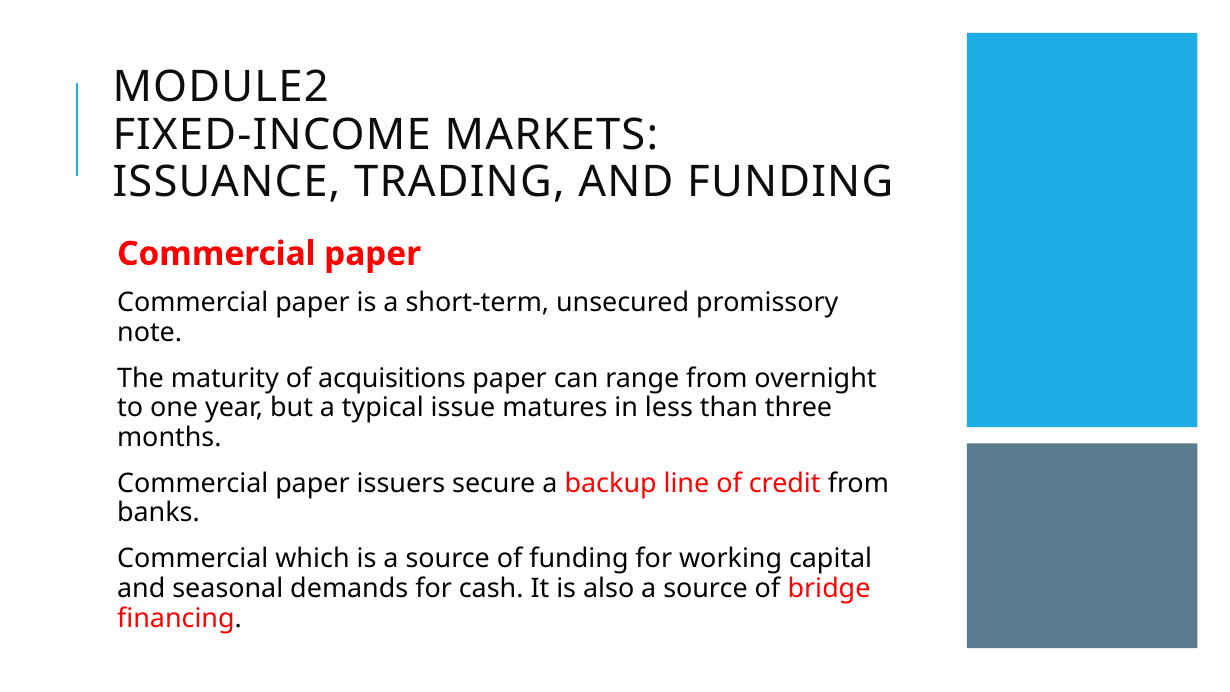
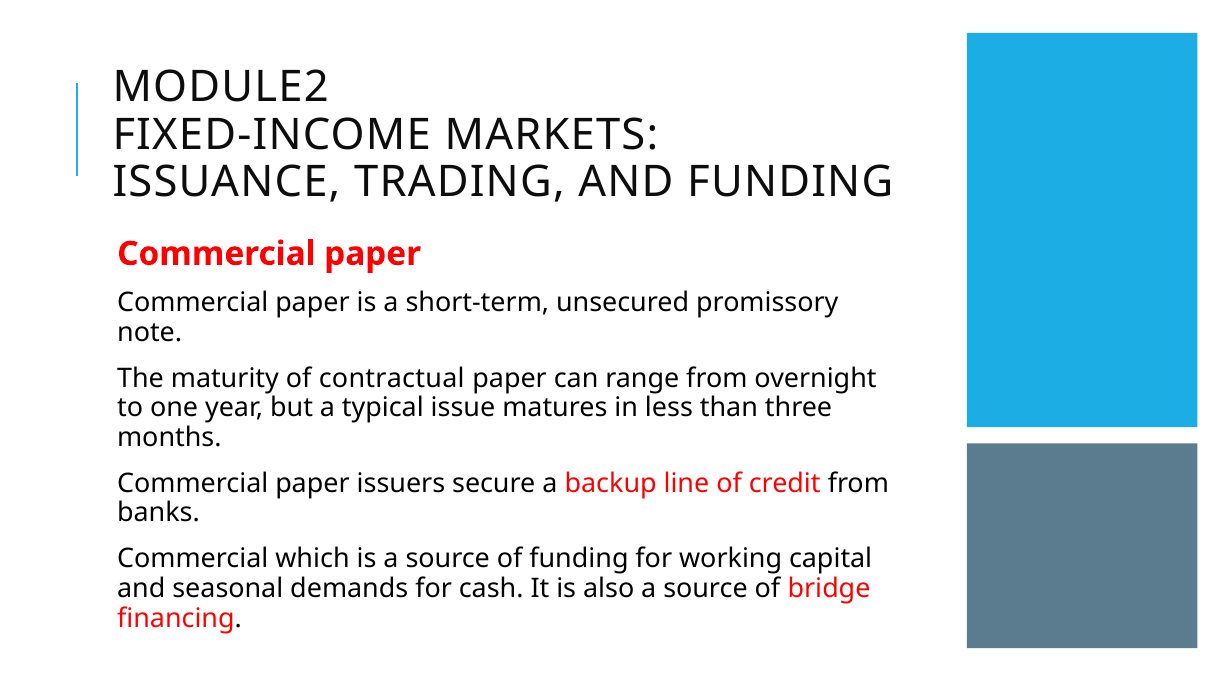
acquisitions: acquisitions -> contractual
